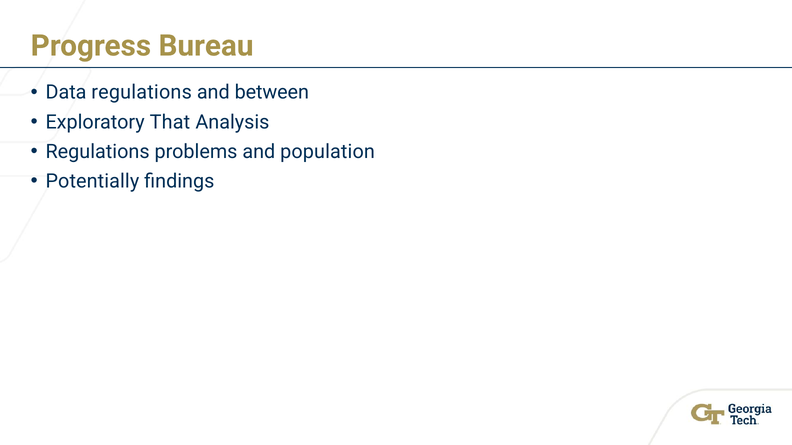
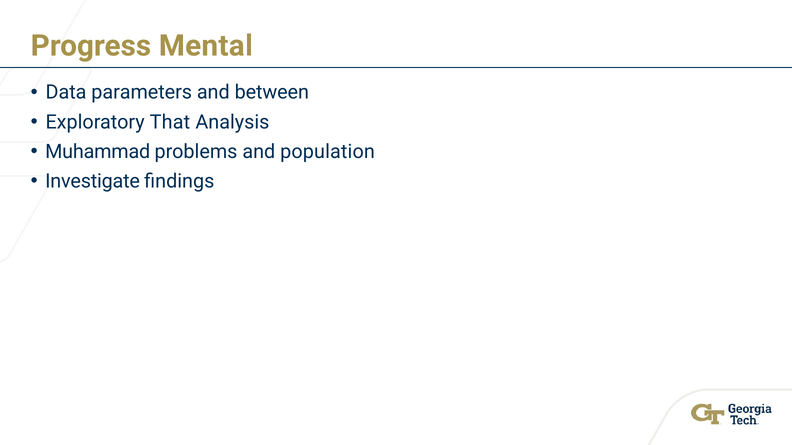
Bureau: Bureau -> Mental
Data regulations: regulations -> parameters
Regulations at (98, 152): Regulations -> Muhammad
Potentially: Potentially -> Investigate
